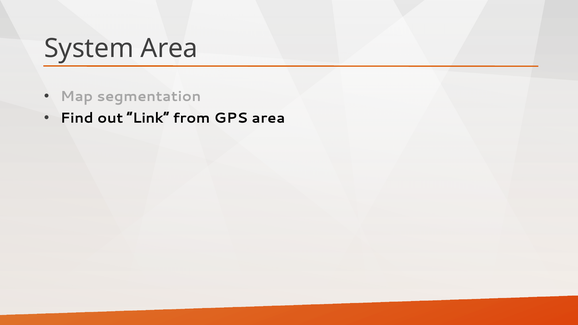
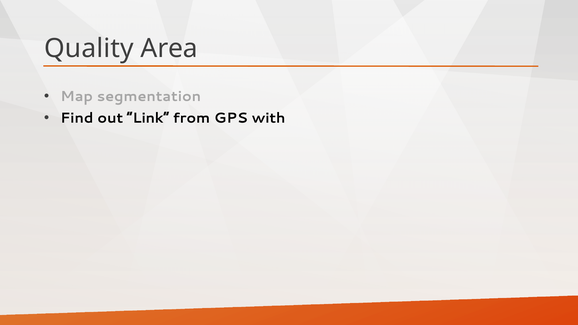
System: System -> Quality
GPS area: area -> with
